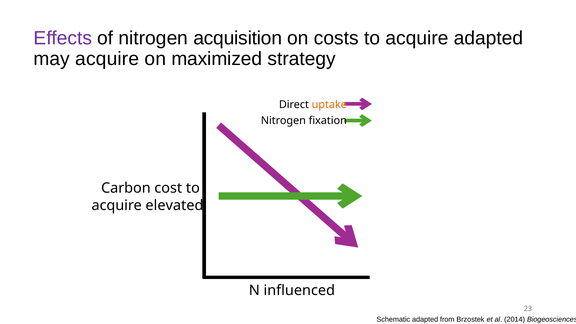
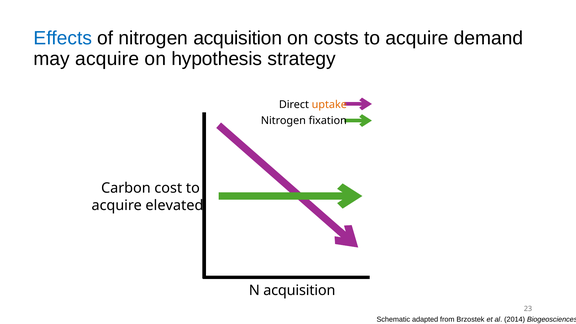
Effects colour: purple -> blue
acquire adapted: adapted -> demand
maximized: maximized -> hypothesis
N influenced: influenced -> acquisition
